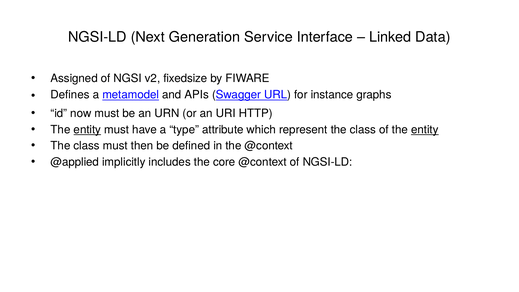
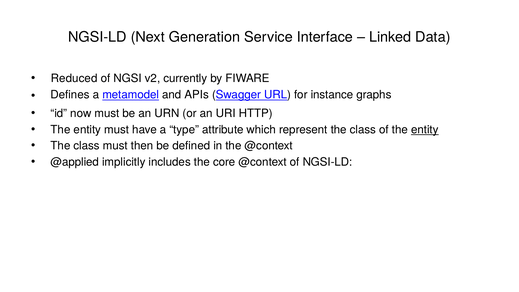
Assigned: Assigned -> Reduced
fixedsize: fixedsize -> currently
entity at (87, 130) underline: present -> none
